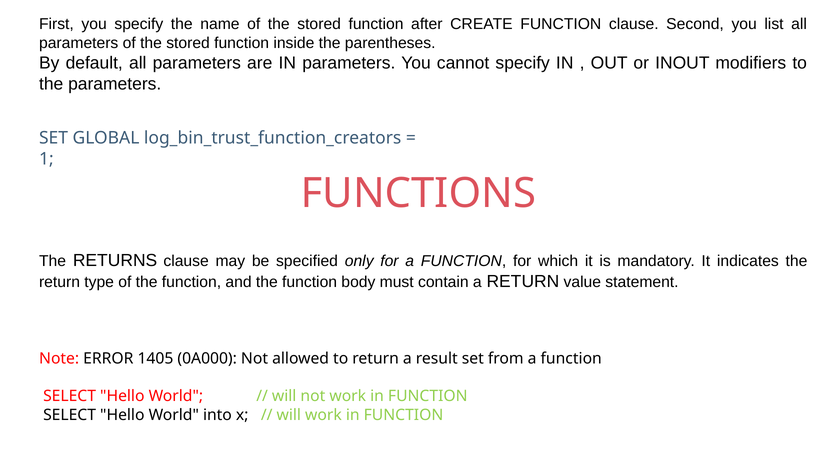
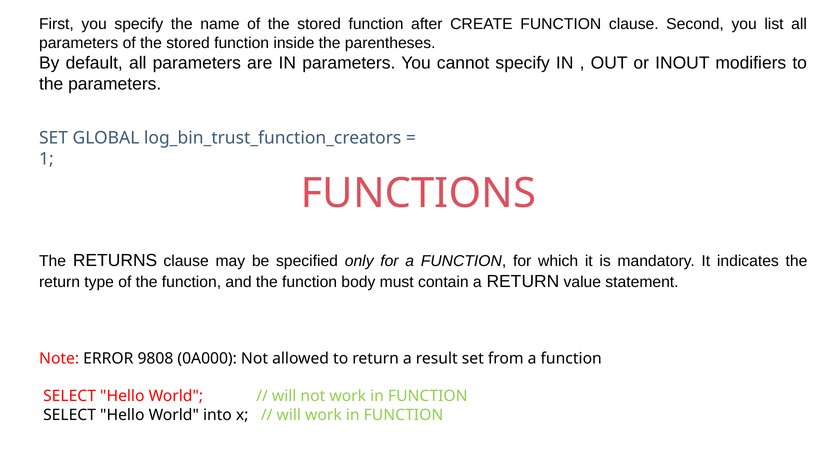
1405: 1405 -> 9808
